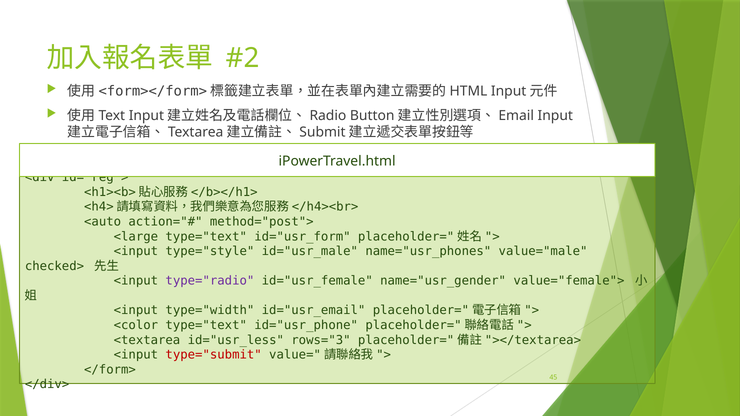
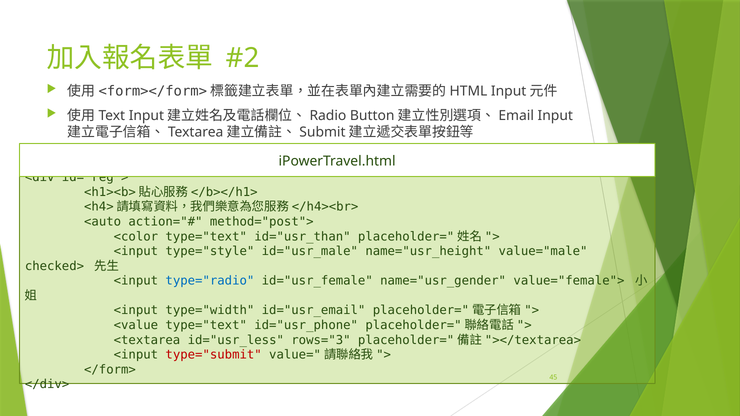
<large: <large -> <color
id="usr_form: id="usr_form -> id="usr_than
name="usr_phones: name="usr_phones -> name="usr_height
type="radio colour: purple -> blue
<color: <color -> <value
